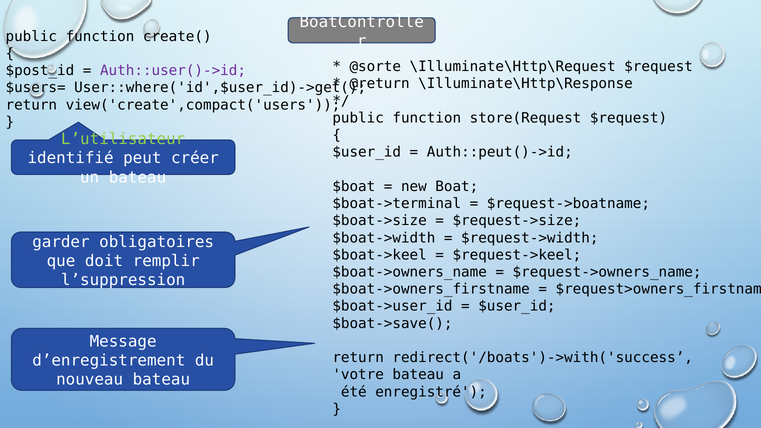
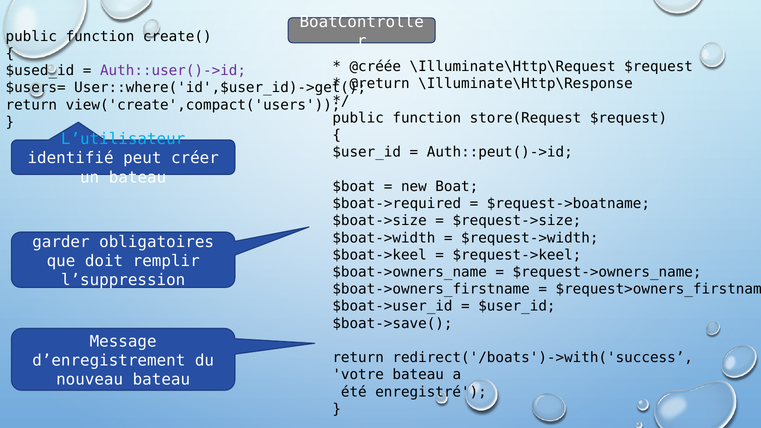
@sorte: @sorte -> @créée
$post_id: $post_id -> $used_id
L’utilisateur colour: light green -> light blue
$boat->terminal: $boat->terminal -> $boat->required
